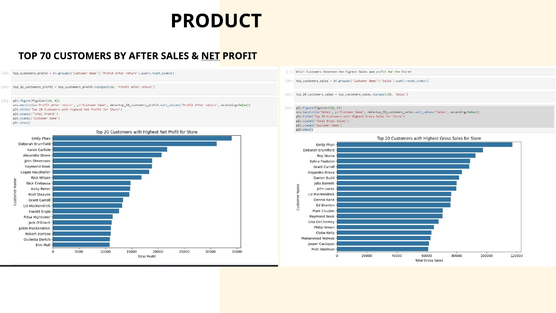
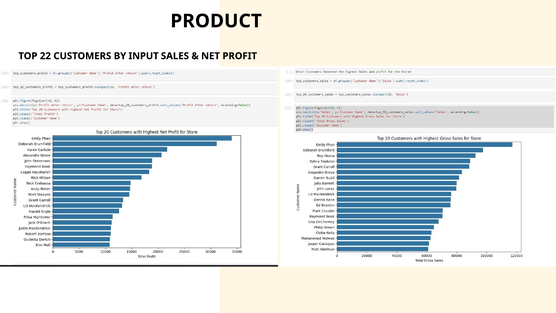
70: 70 -> 22
AFTER: AFTER -> INPUT
NET underline: present -> none
